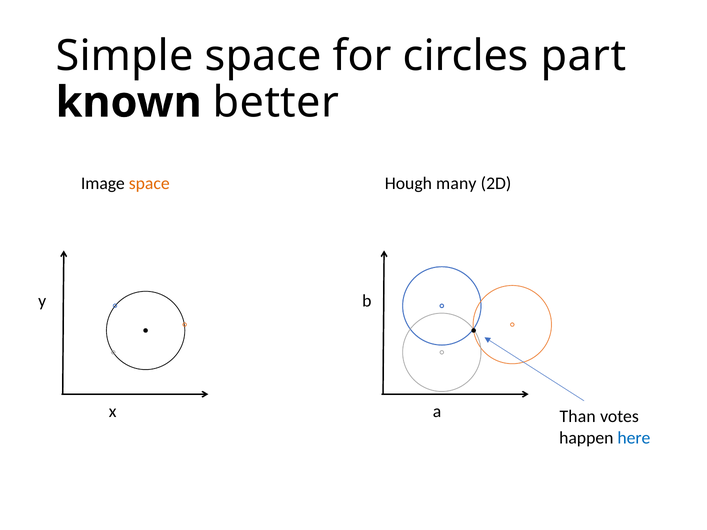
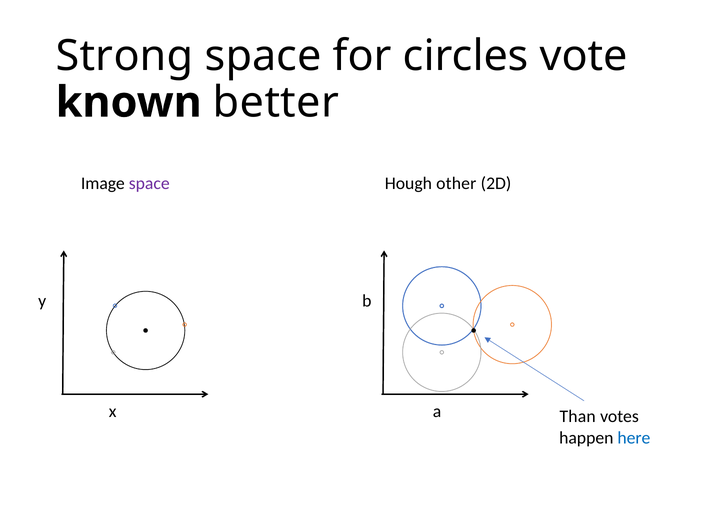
Simple: Simple -> Strong
part: part -> vote
space at (149, 184) colour: orange -> purple
many: many -> other
